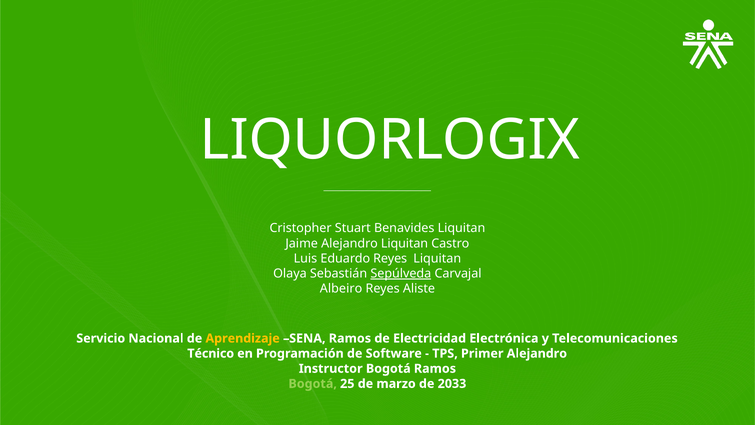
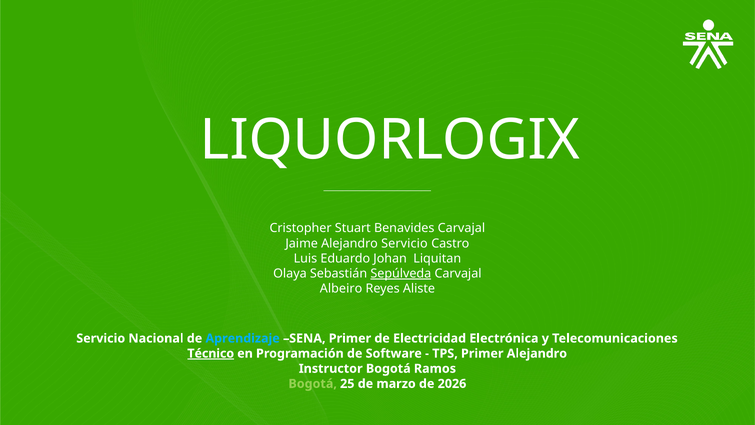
Benavides Liquitan: Liquitan -> Carvajal
Alejandro Liquitan: Liquitan -> Servicio
Eduardo Reyes: Reyes -> Johan
Aprendizaje colour: yellow -> light blue
SENA Ramos: Ramos -> Primer
Técnico underline: none -> present
2033: 2033 -> 2026
